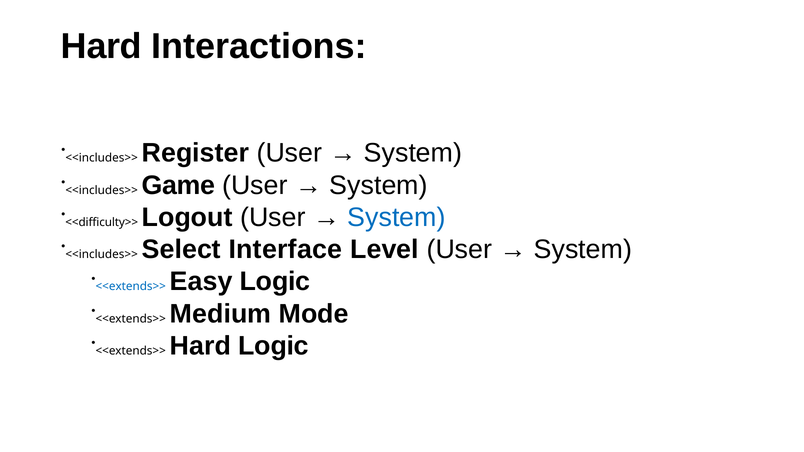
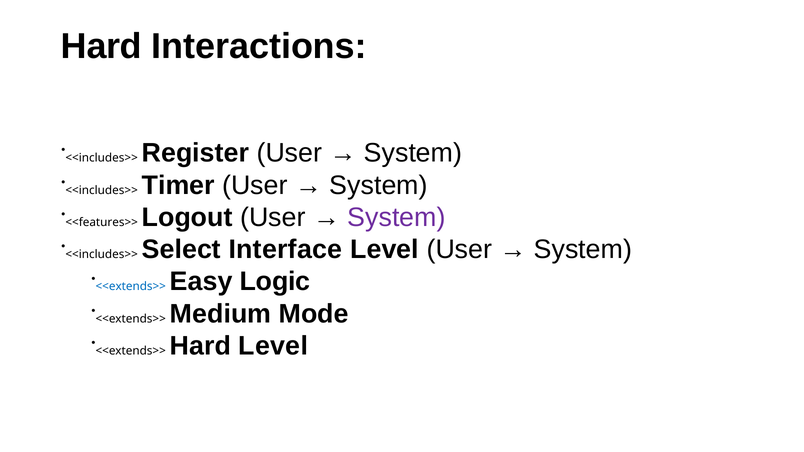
Game: Game -> Timer
<<difficulty>>: <<difficulty>> -> <<features>>
System at (396, 217) colour: blue -> purple
Hard Logic: Logic -> Level
